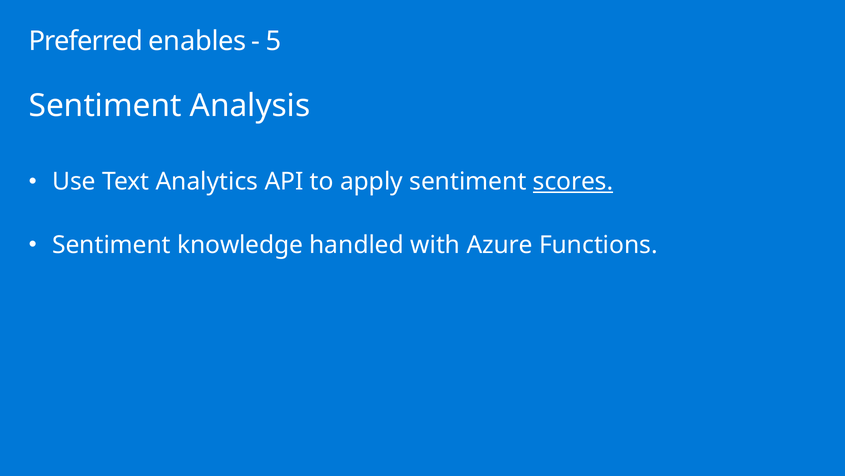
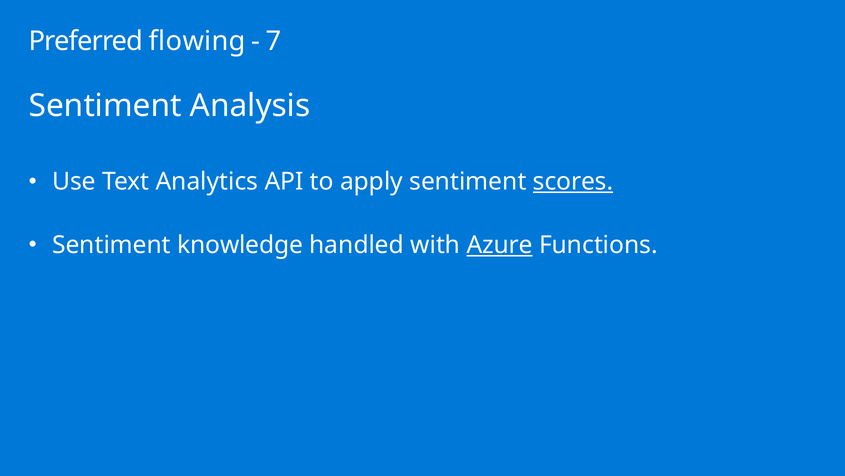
enables: enables -> flowing
5: 5 -> 7
Azure underline: none -> present
